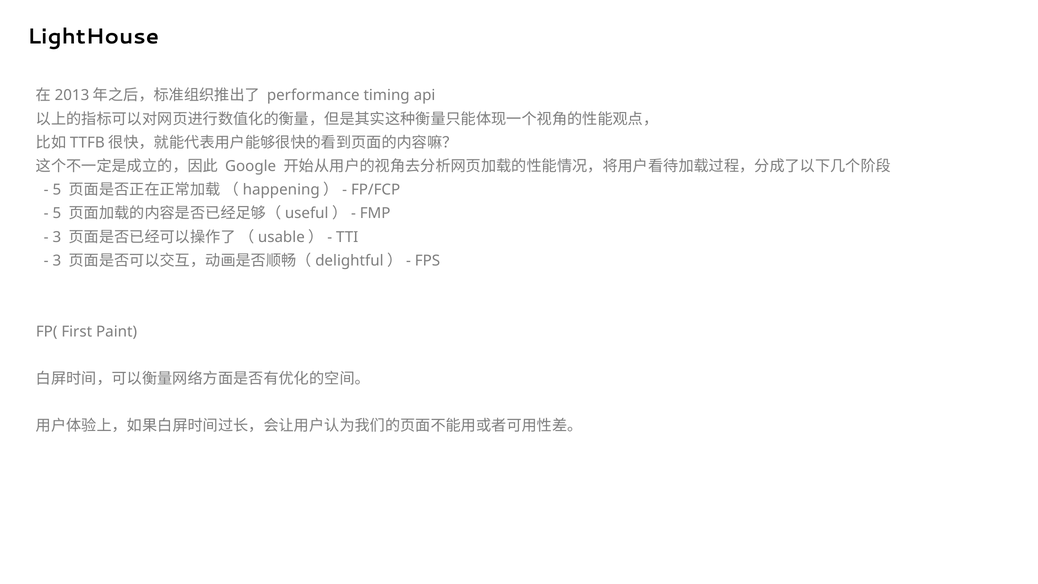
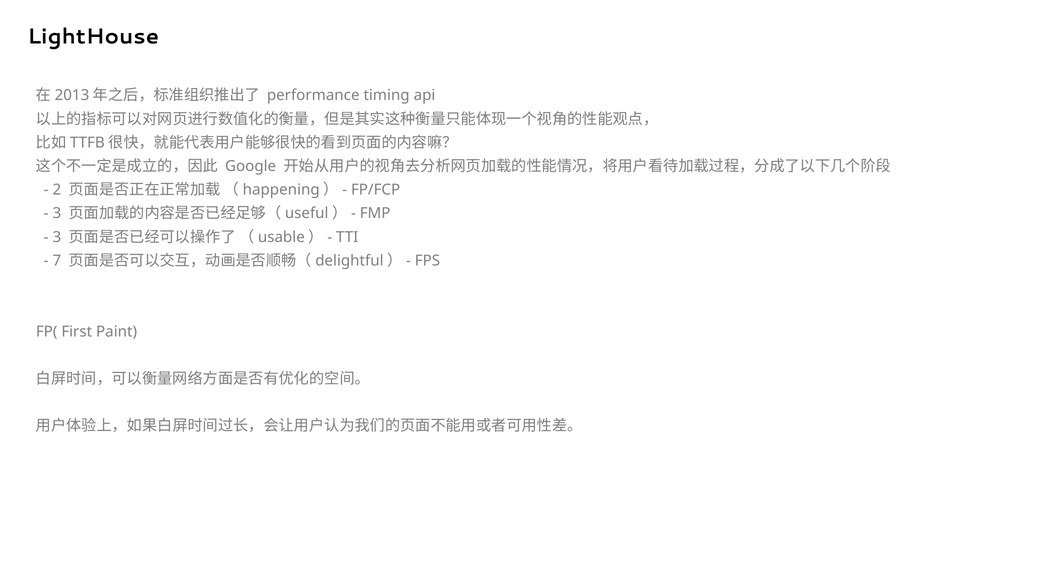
5 at (57, 190): 5 -> 2
5 at (57, 213): 5 -> 3
3 at (57, 261): 3 -> 7
